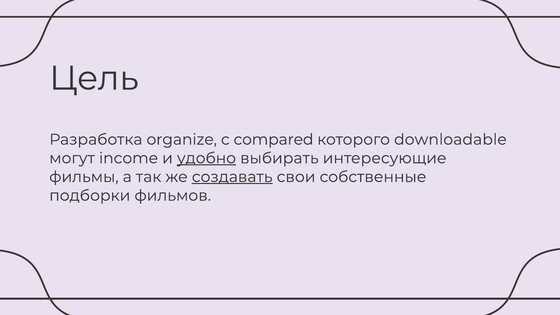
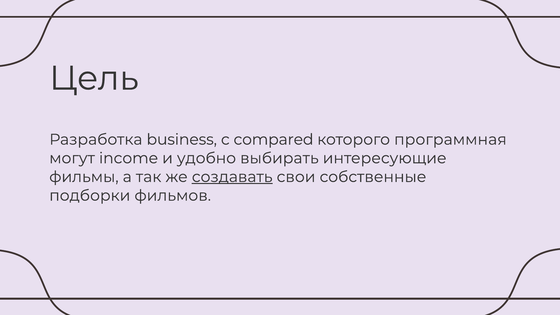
organize: organize -> business
downloadable: downloadable -> программная
удобно underline: present -> none
